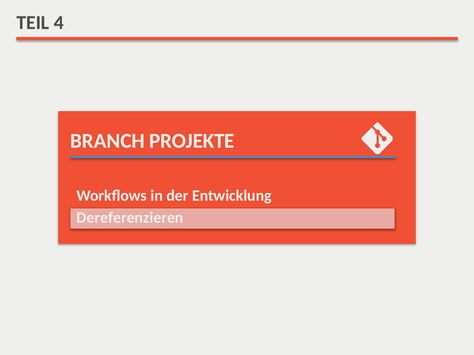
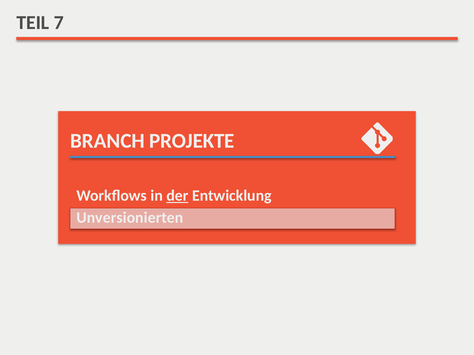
4: 4 -> 7
der underline: none -> present
Dereferenzieren: Dereferenzieren -> Unversionierten
